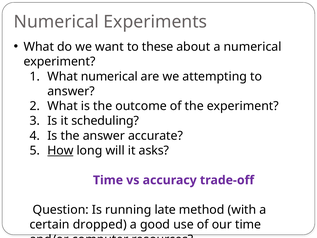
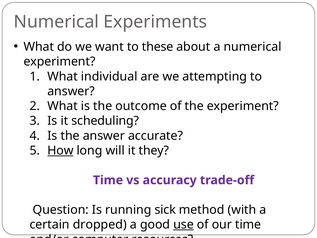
What numerical: numerical -> individual
asks: asks -> they
late: late -> sick
use underline: none -> present
